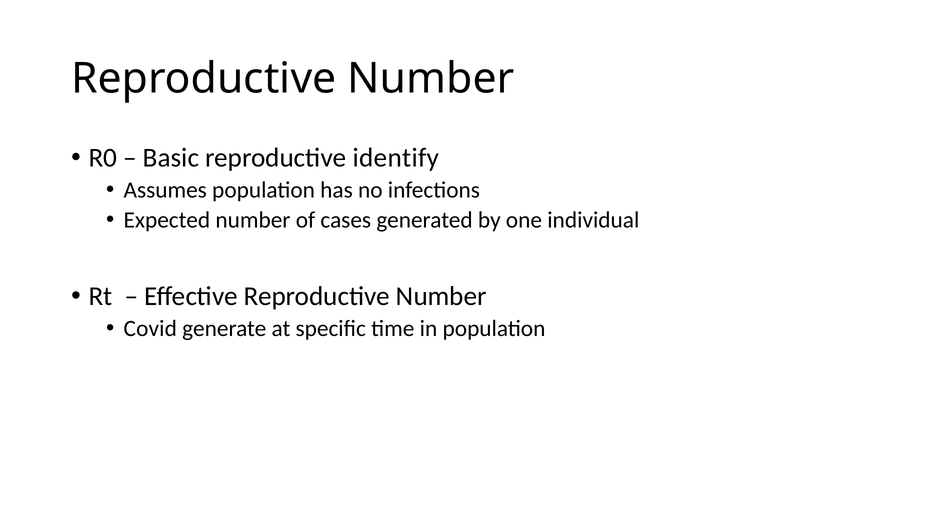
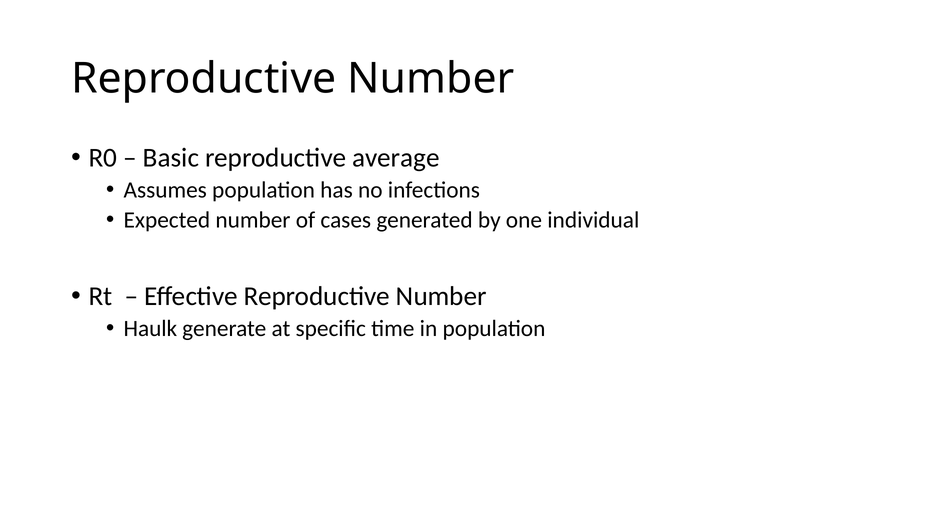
identify: identify -> average
Covid: Covid -> Haulk
